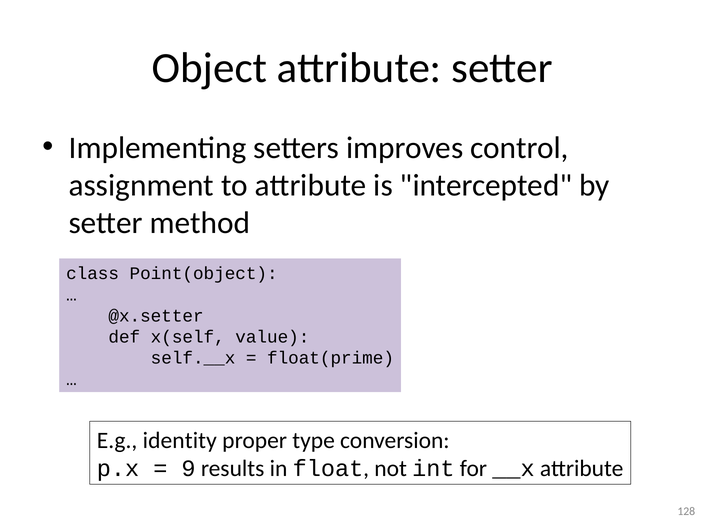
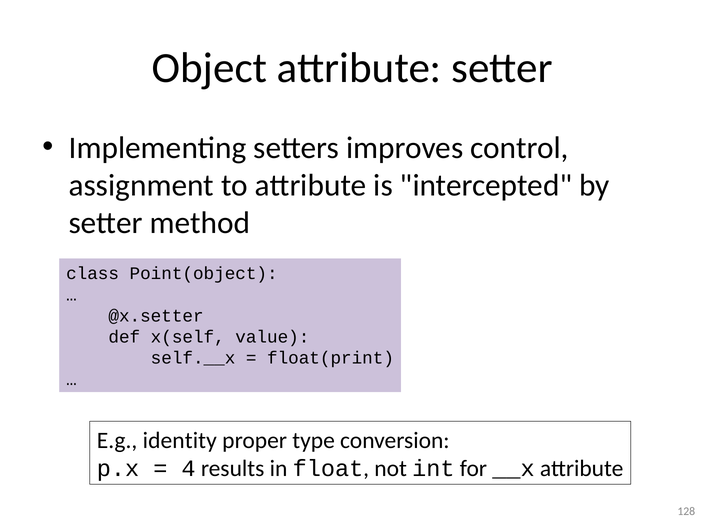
float(prime: float(prime -> float(print
9: 9 -> 4
